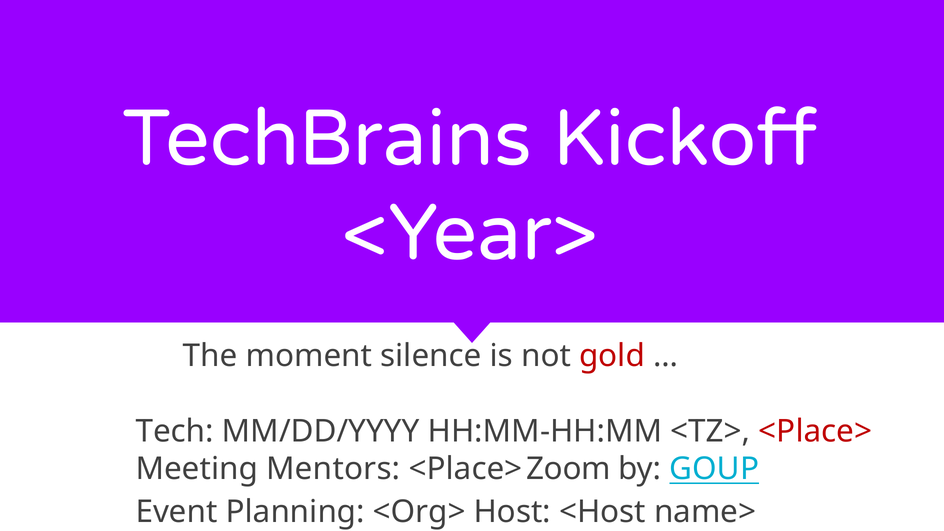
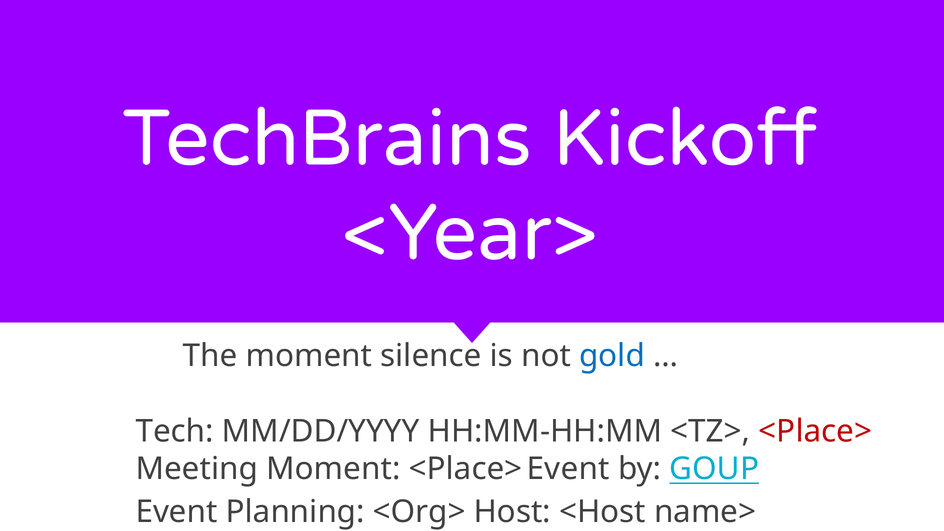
gold colour: red -> blue
Meeting Mentors: Mentors -> Moment
<Place> Zoom: Zoom -> Event
